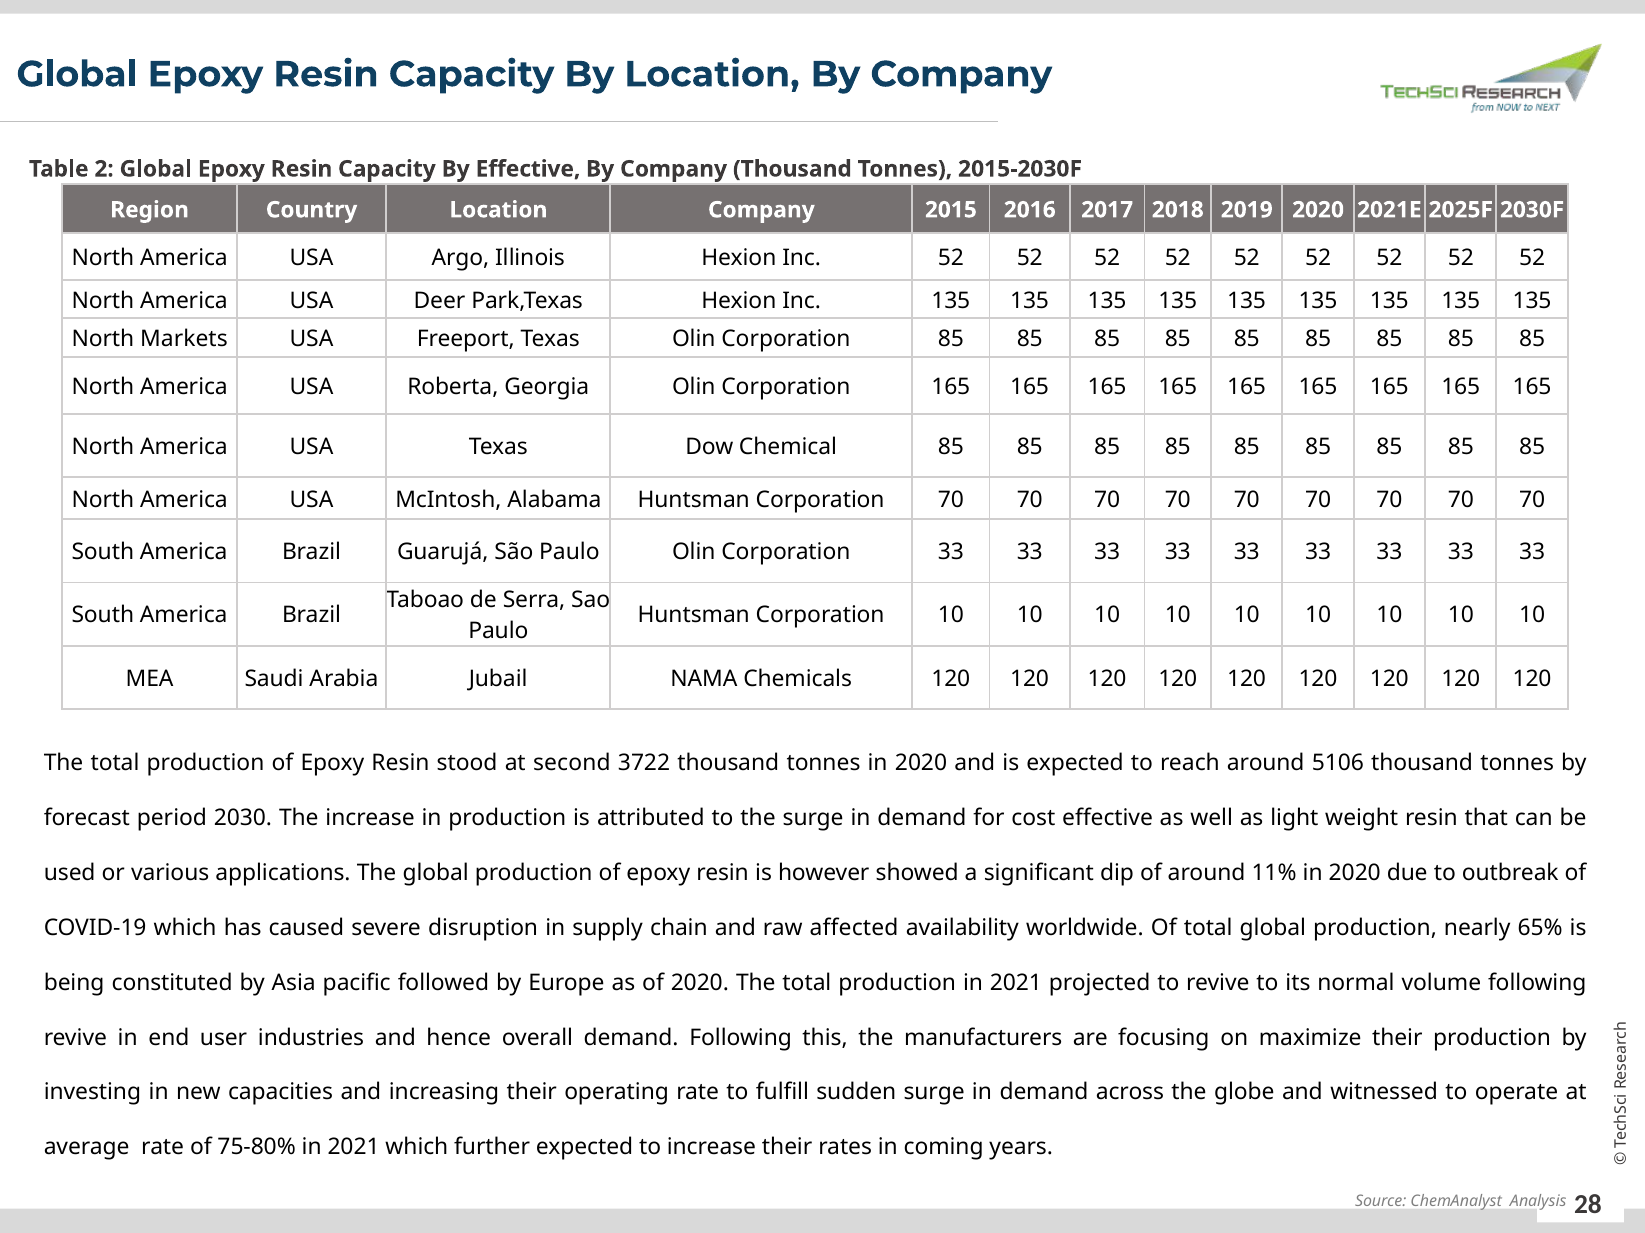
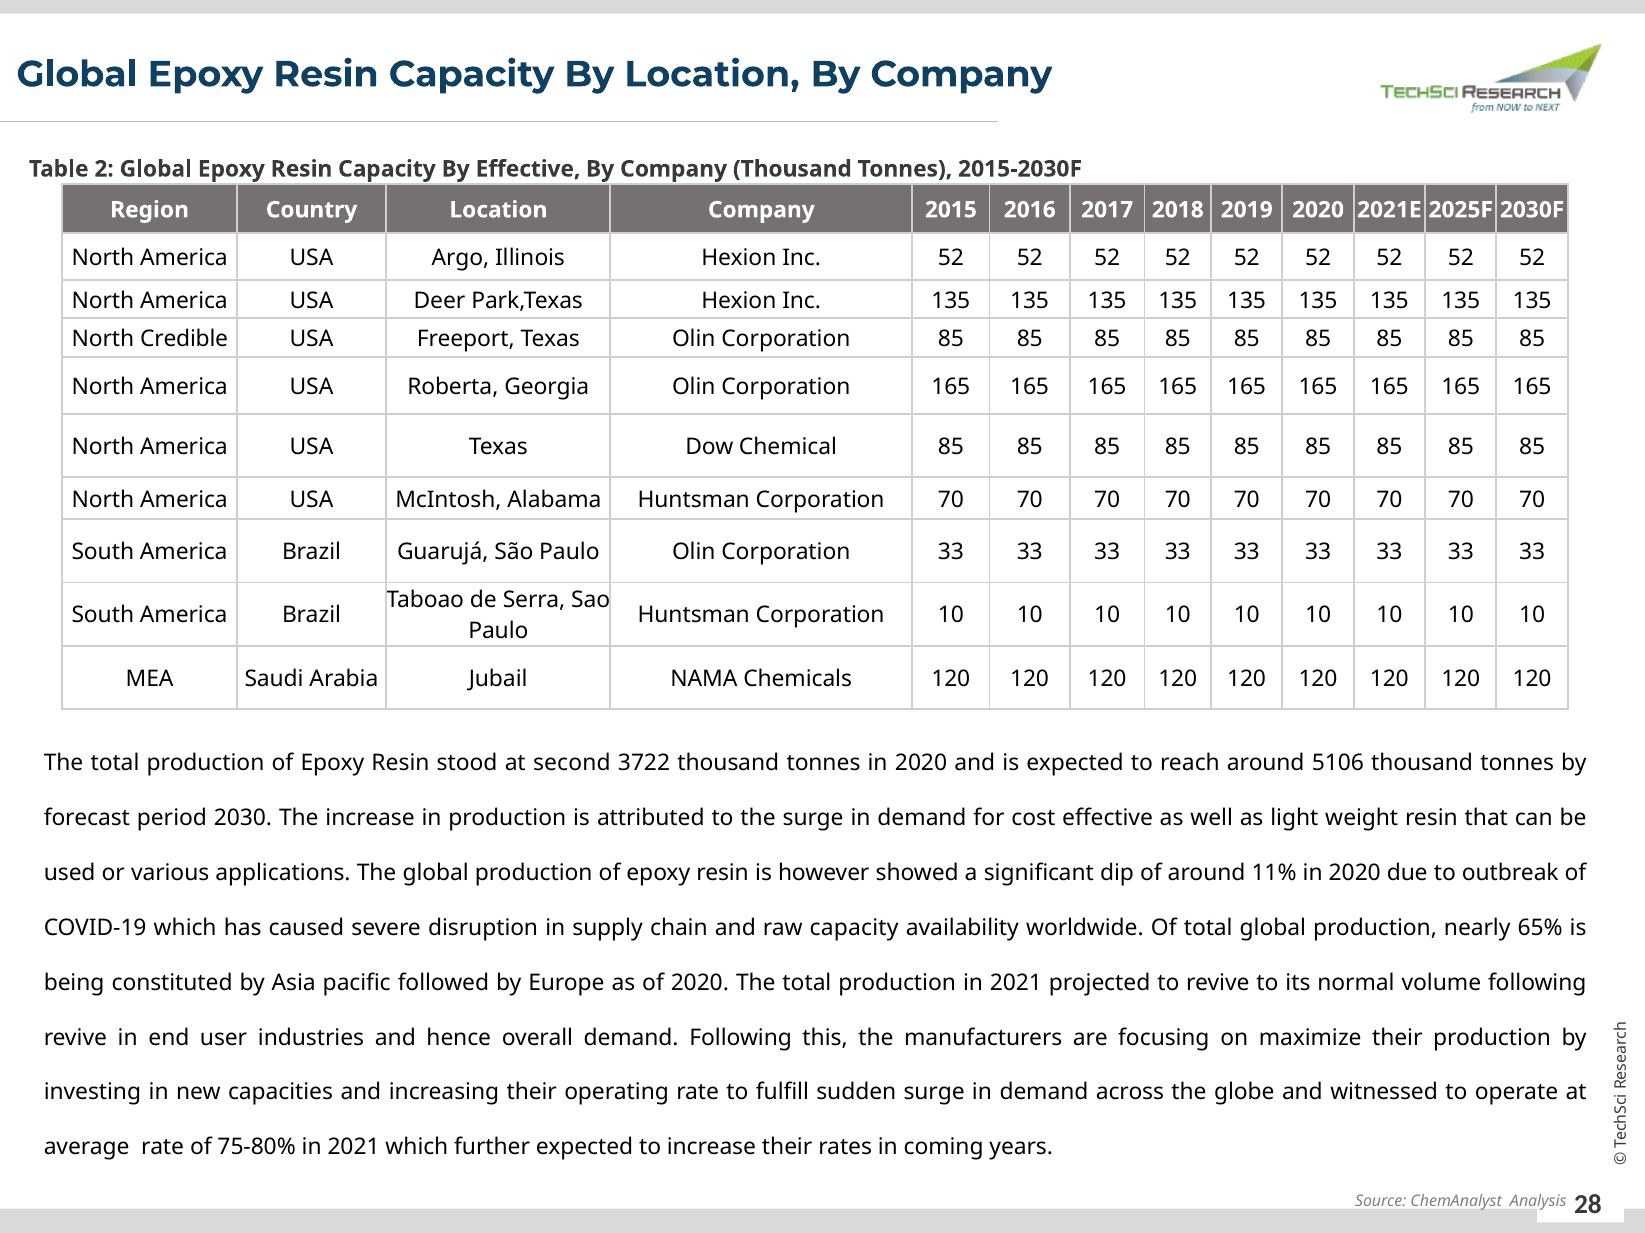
Markets: Markets -> Credible
raw affected: affected -> capacity
